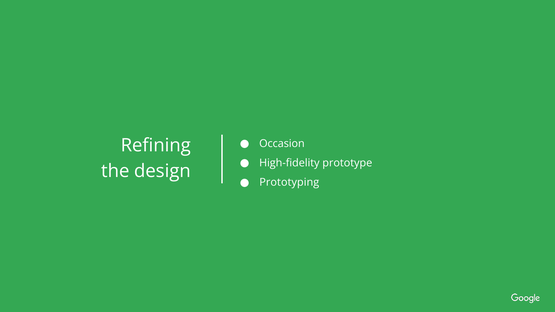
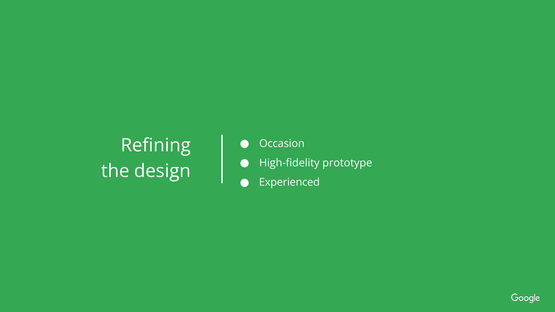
Prototyping: Prototyping -> Experienced
